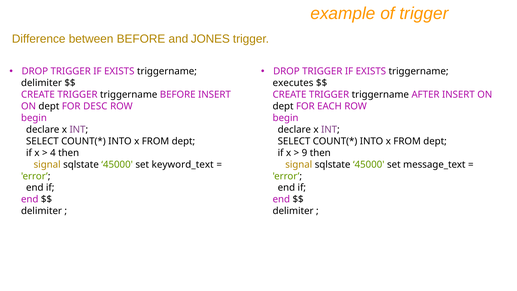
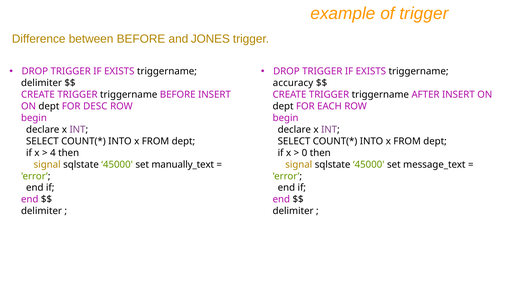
executes: executes -> accuracy
9: 9 -> 0
keyword_text: keyword_text -> manually_text
